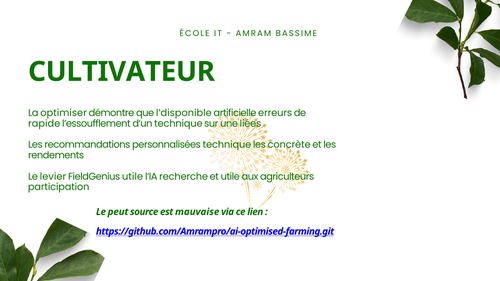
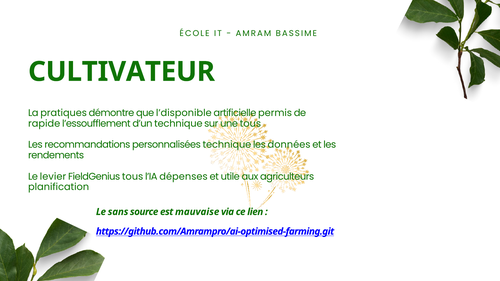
optimiser: optimiser -> pratiques
erreurs: erreurs -> permis
une liées: liées -> tous
concrète: concrète -> données
FieldGenius utile: utile -> tous
recherche: recherche -> dépenses
participation: participation -> planification
peut: peut -> sans
